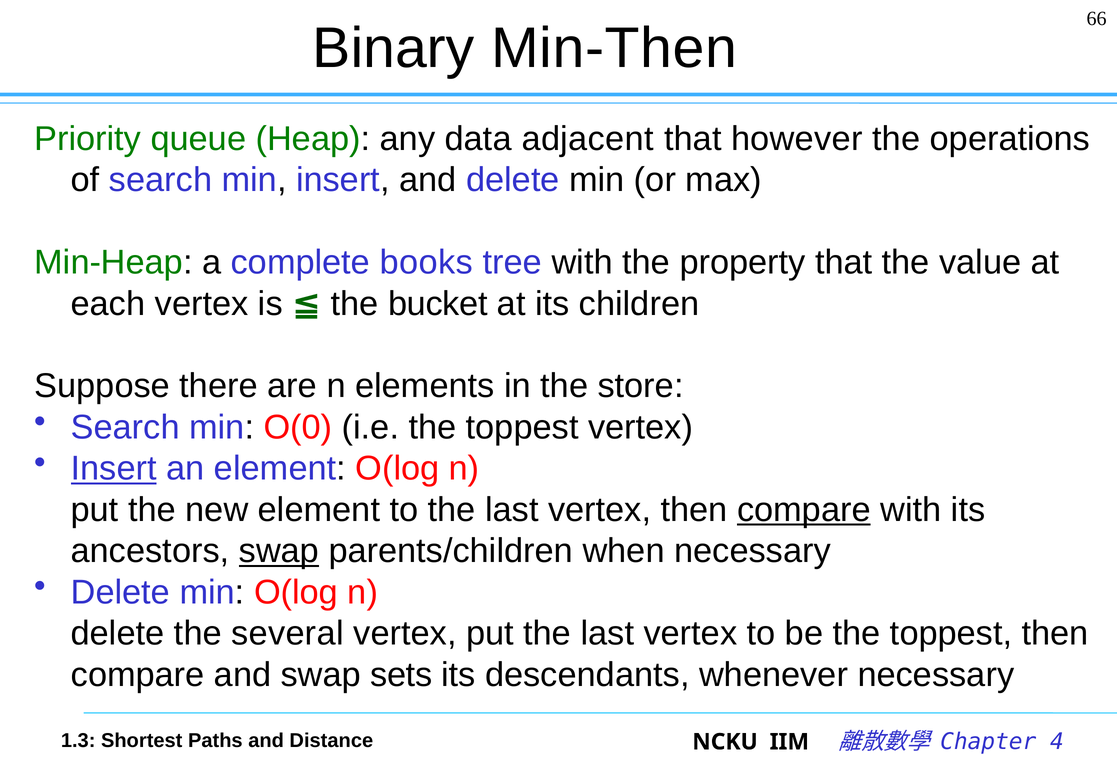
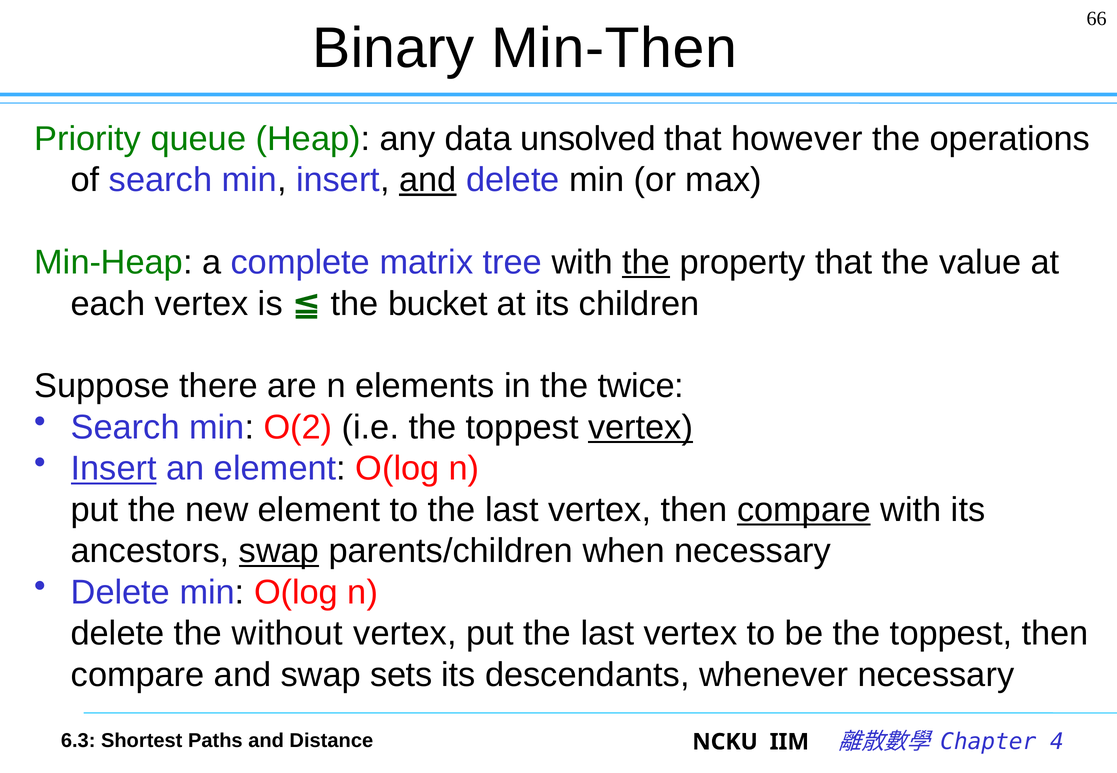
adjacent: adjacent -> unsolved
and at (428, 180) underline: none -> present
books: books -> matrix
the at (646, 263) underline: none -> present
store: store -> twice
O(0: O(0 -> O(2
vertex at (641, 428) underline: none -> present
several: several -> without
1.3: 1.3 -> 6.3
